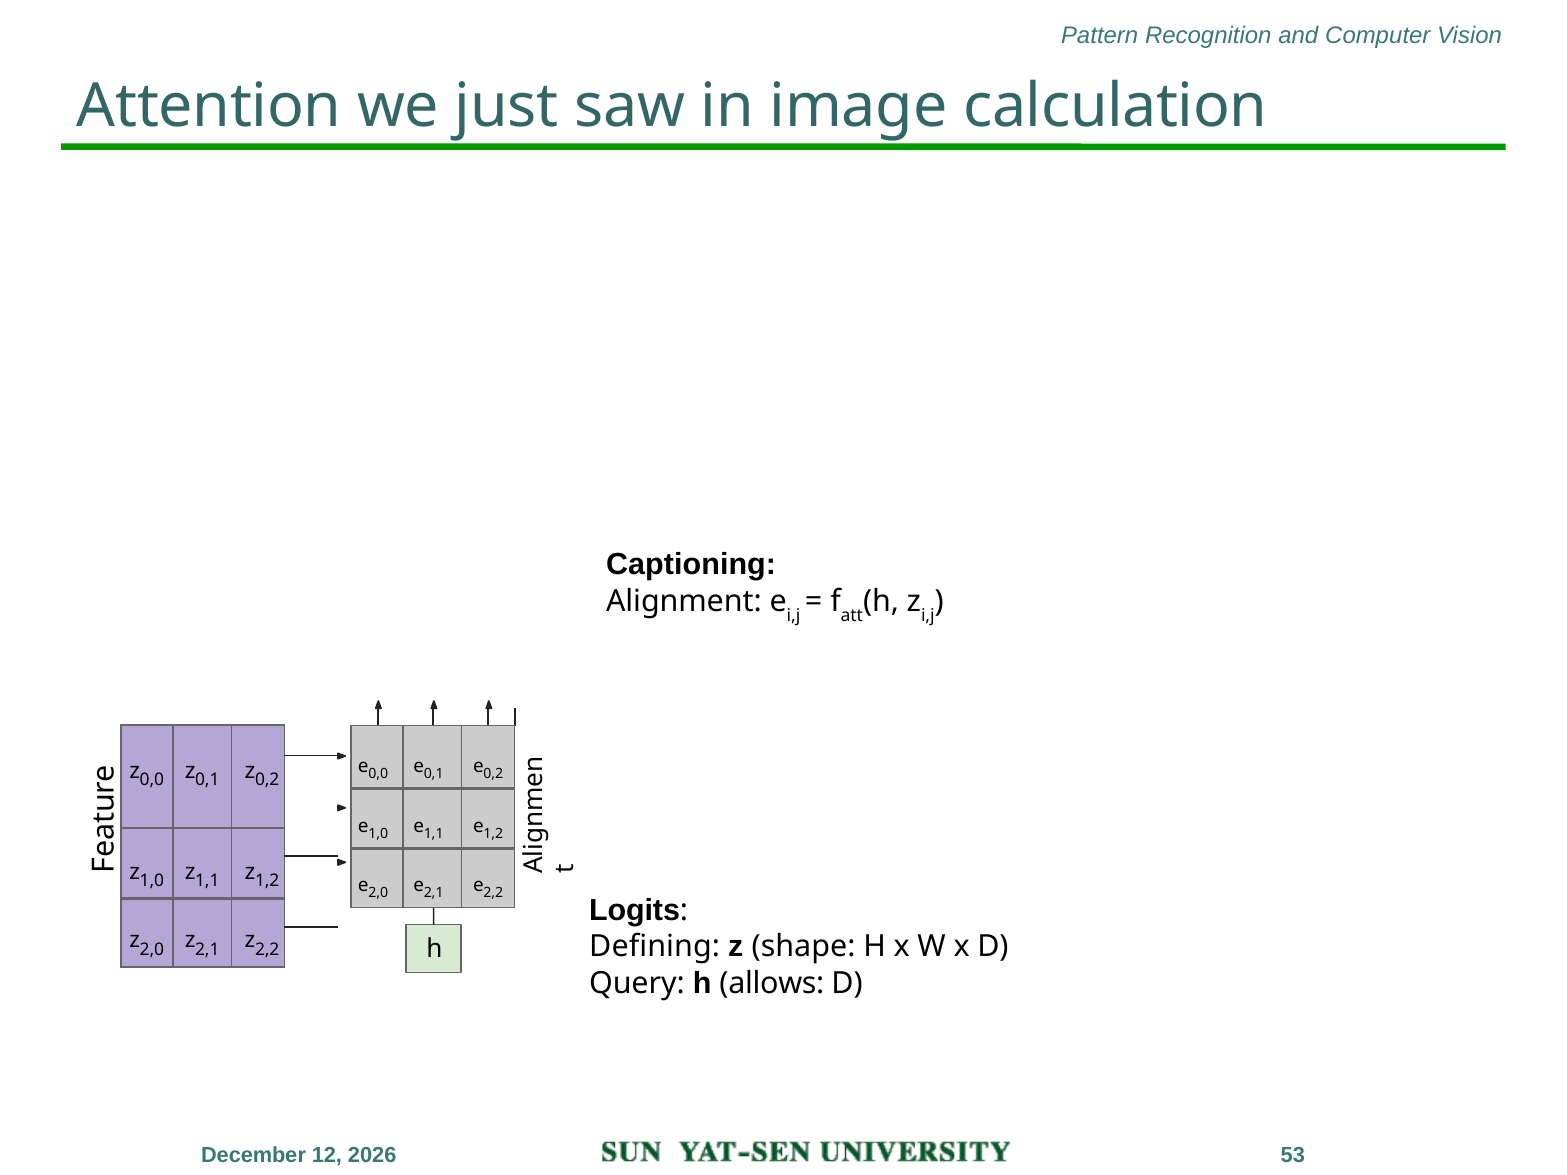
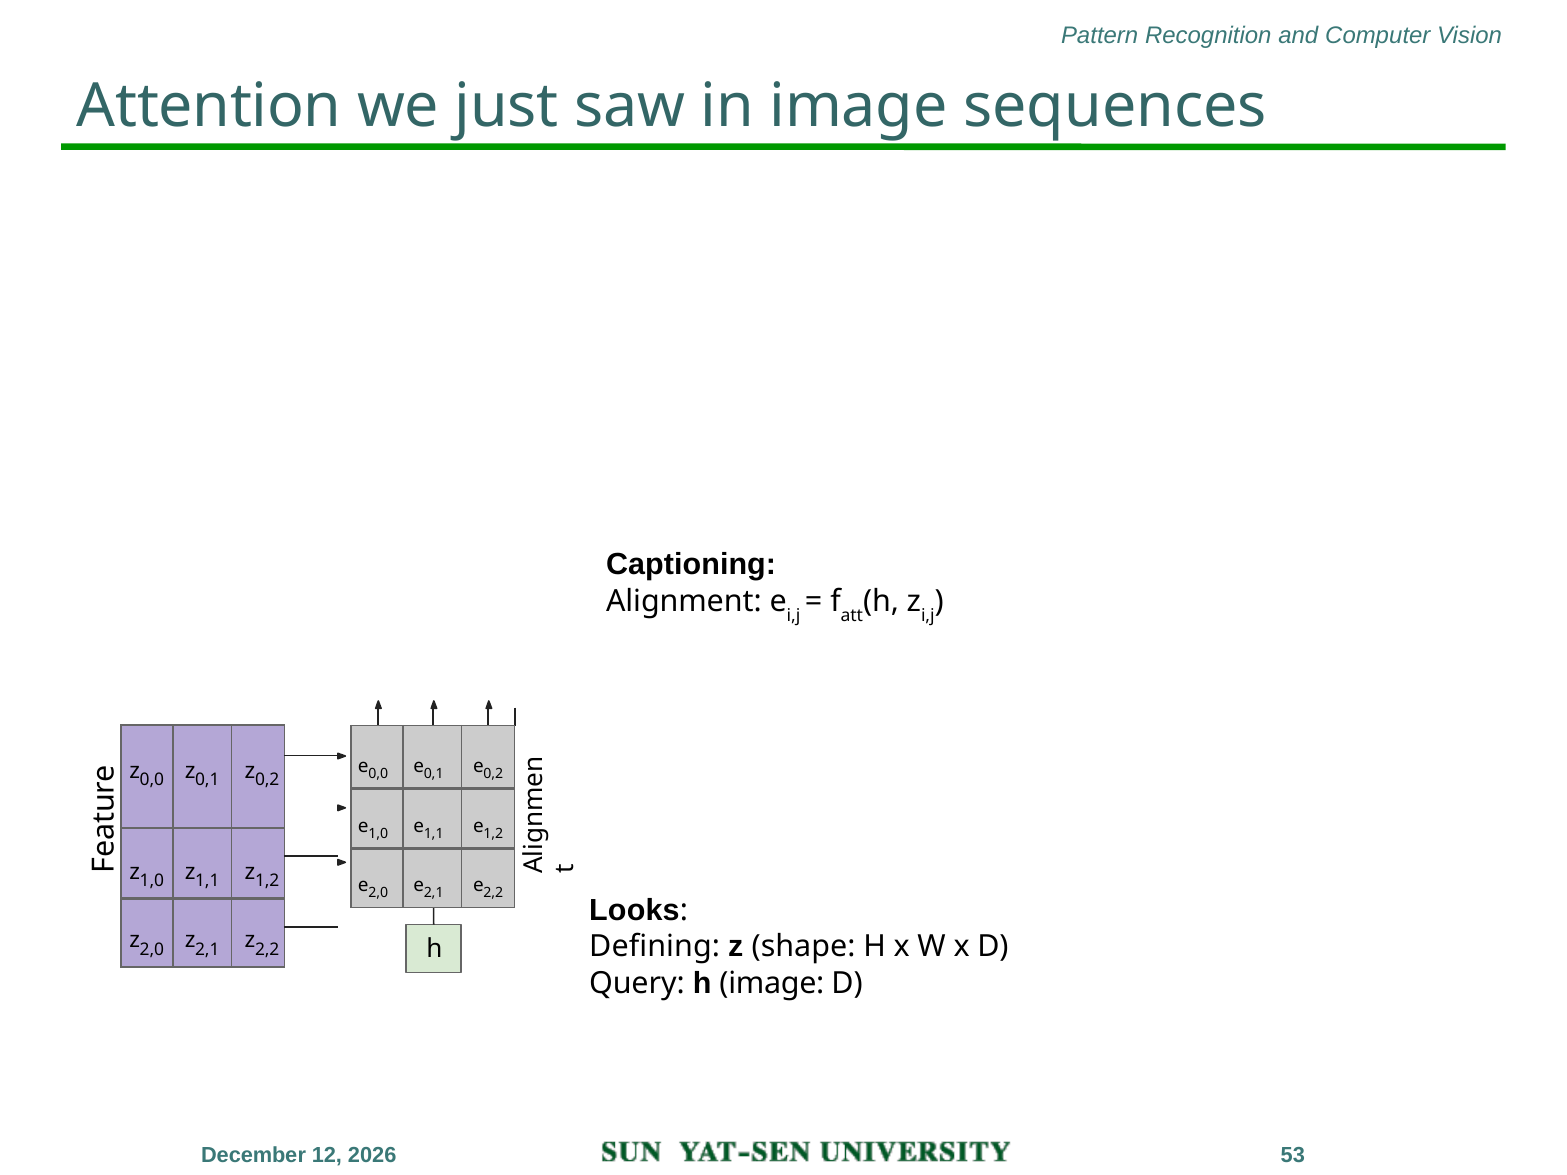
calculation: calculation -> sequences
Logits: Logits -> Looks
h allows: allows -> image
